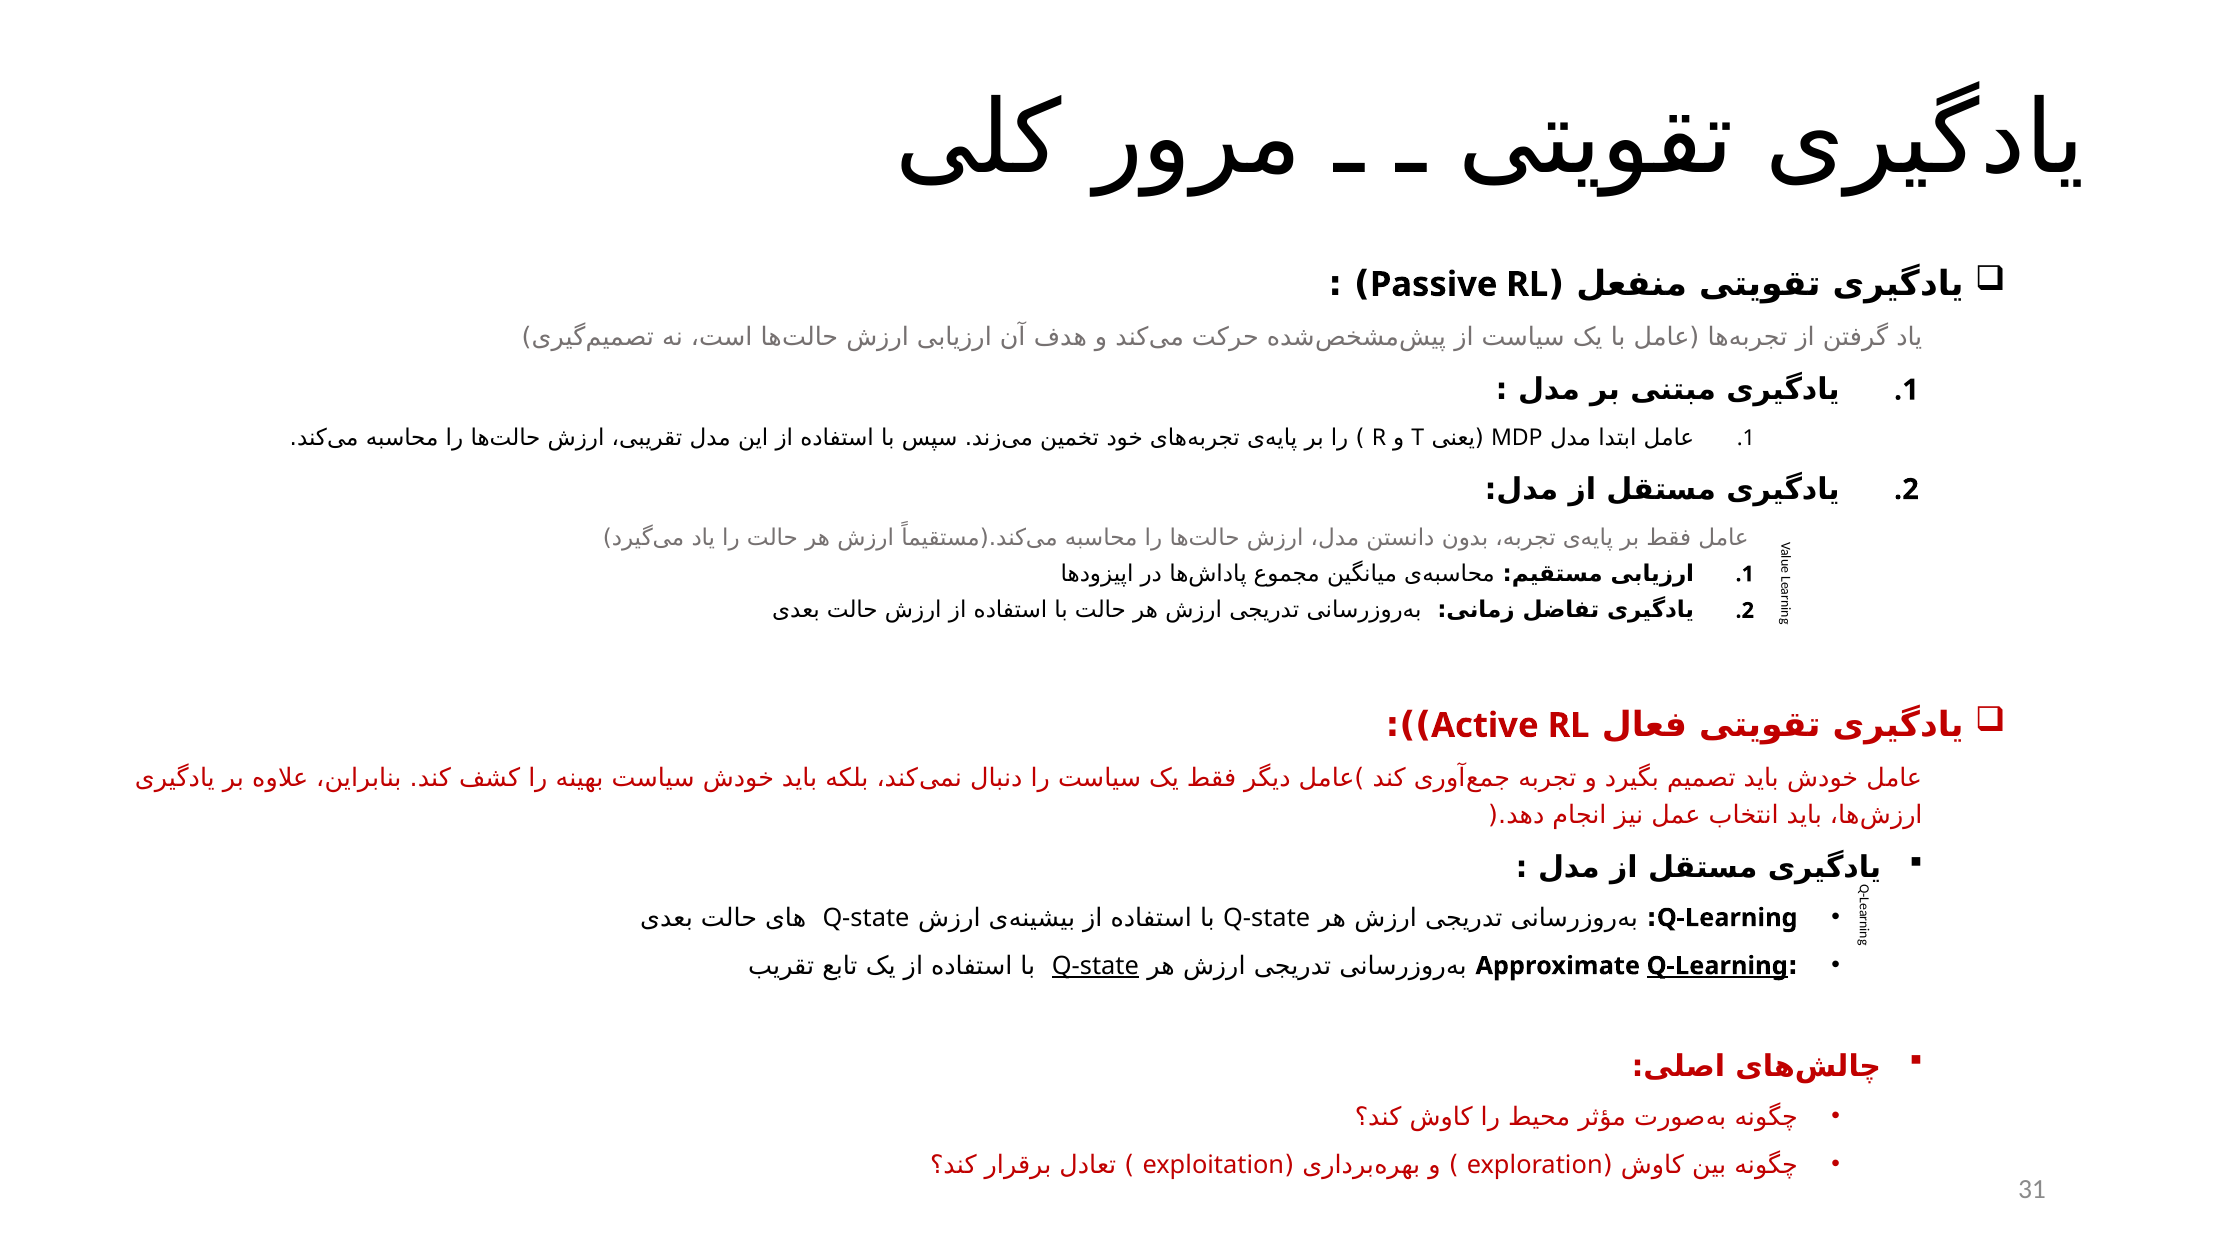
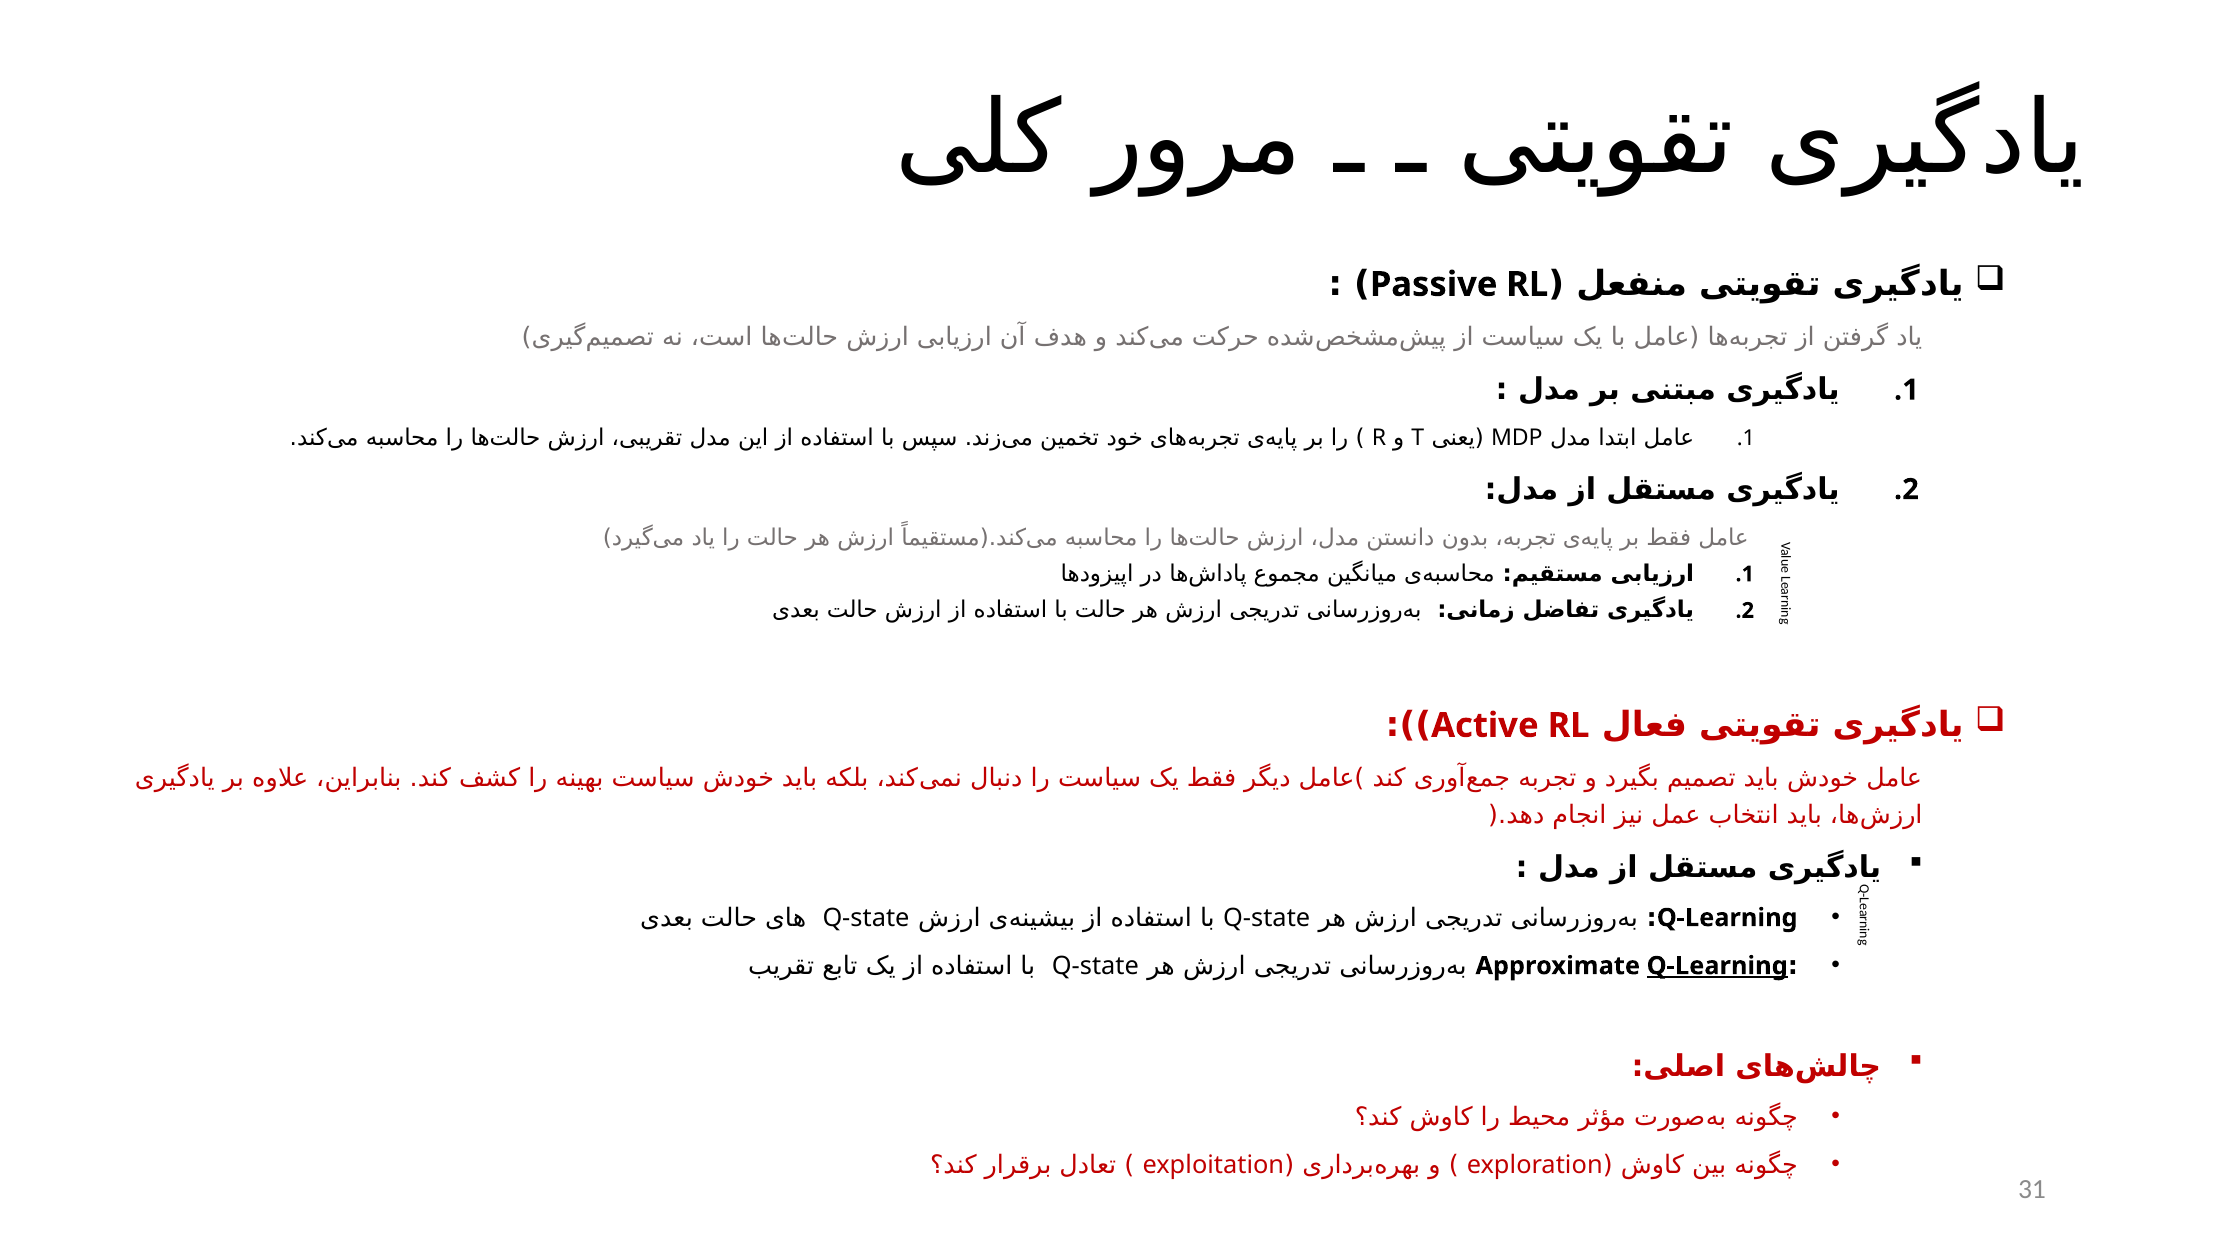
Q-state at (1095, 966) underline: present -> none
